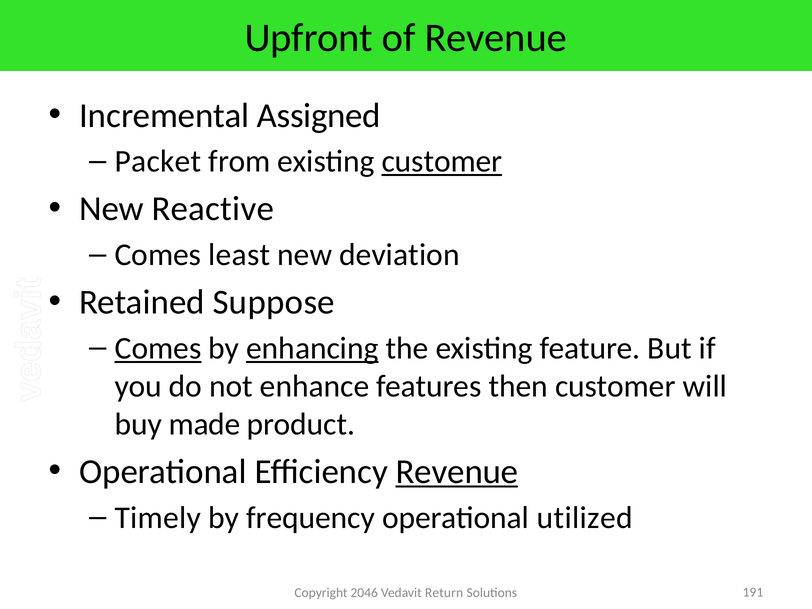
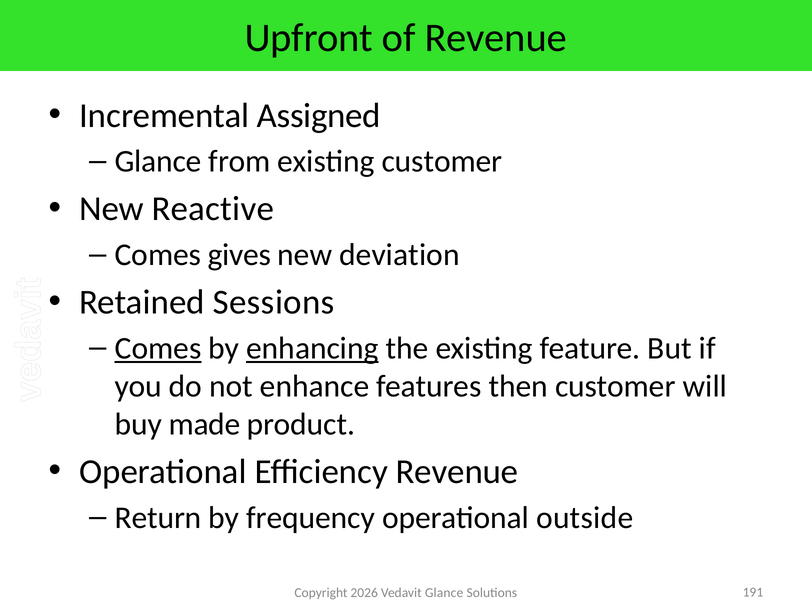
Packet at (158, 162): Packet -> Glance
customer at (442, 162) underline: present -> none
least: least -> gives
Suppose: Suppose -> Sessions
Revenue at (457, 472) underline: present -> none
Timely: Timely -> Return
utilized: utilized -> outside
2046: 2046 -> 2026
Vedavit Return: Return -> Glance
